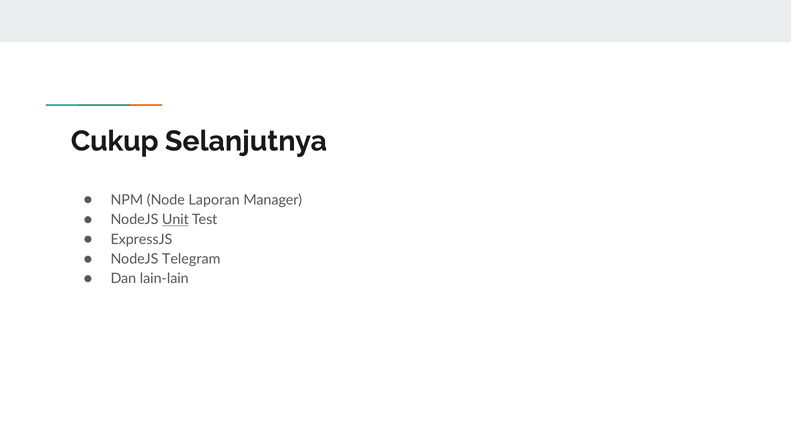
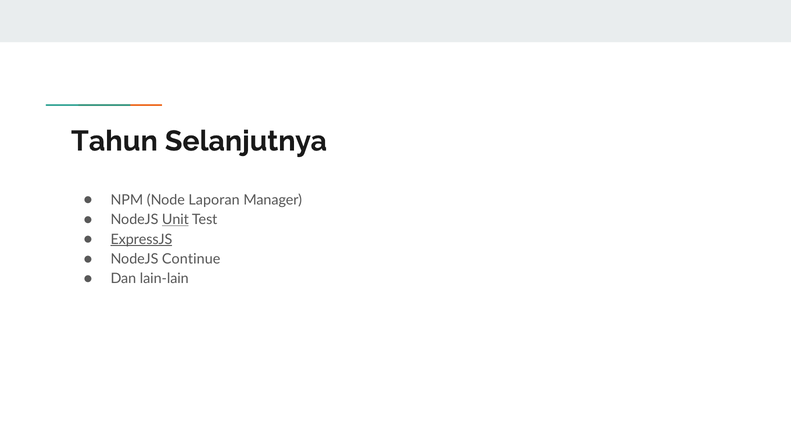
Cukup: Cukup -> Tahun
ExpressJS underline: none -> present
Telegram: Telegram -> Continue
